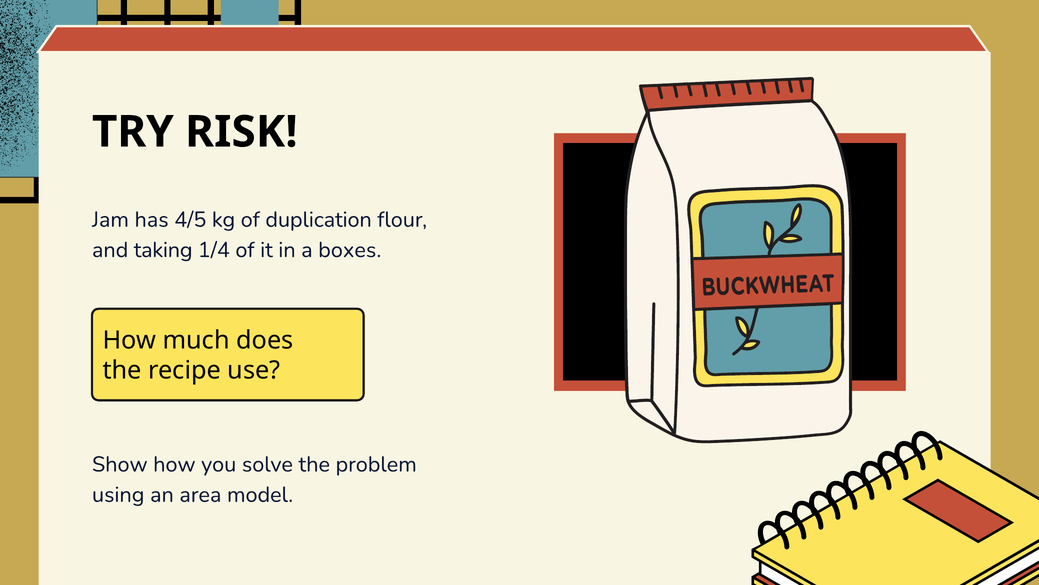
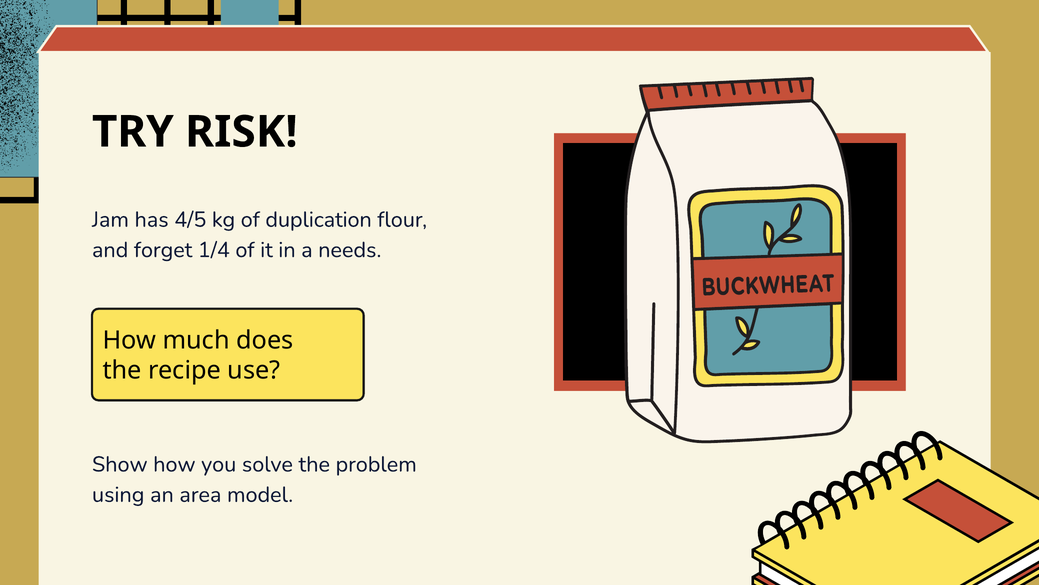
taking: taking -> forget
boxes: boxes -> needs
